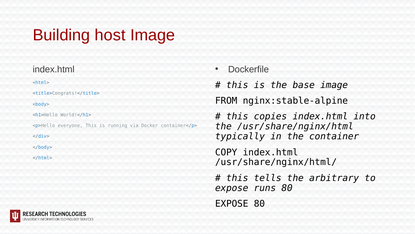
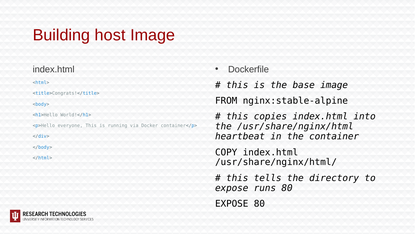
typically: typically -> heartbeat
arbitrary: arbitrary -> directory
